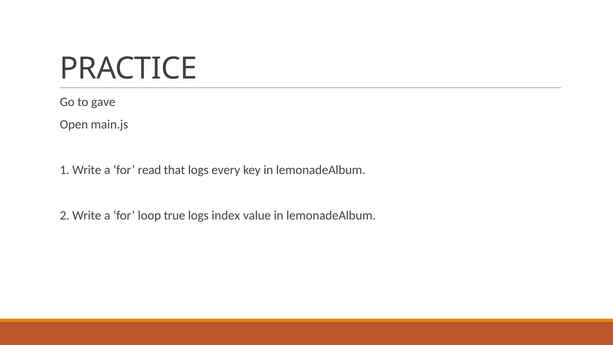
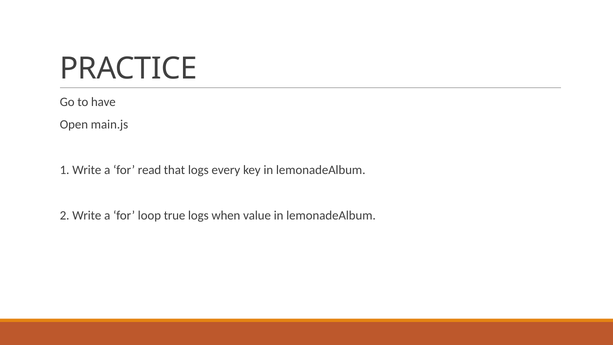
gave: gave -> have
index: index -> when
